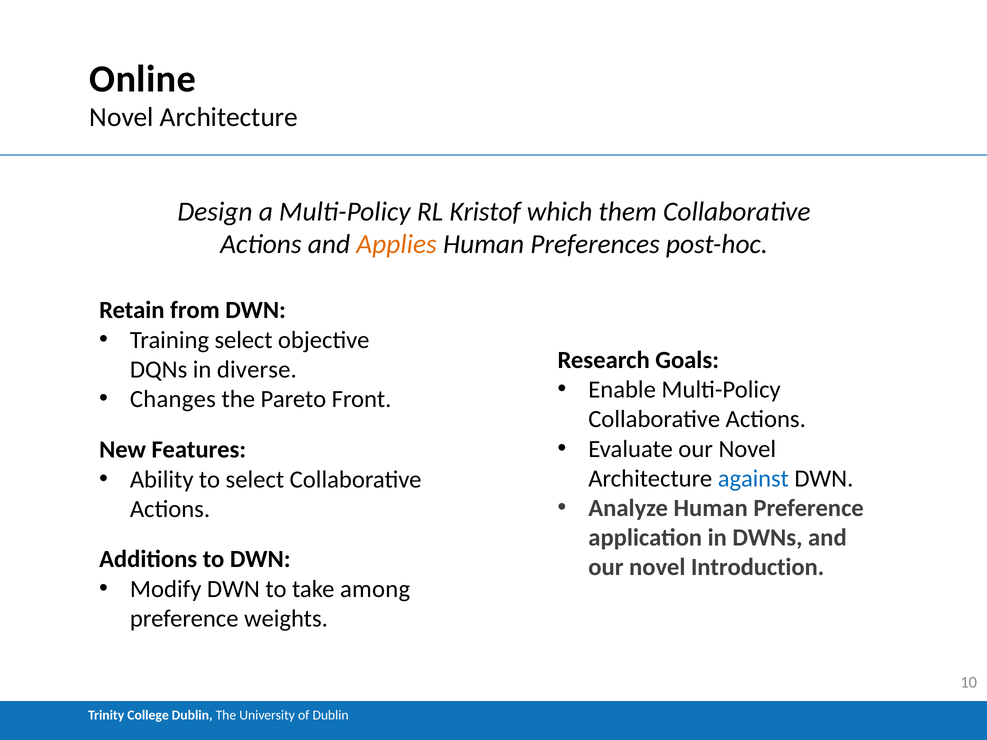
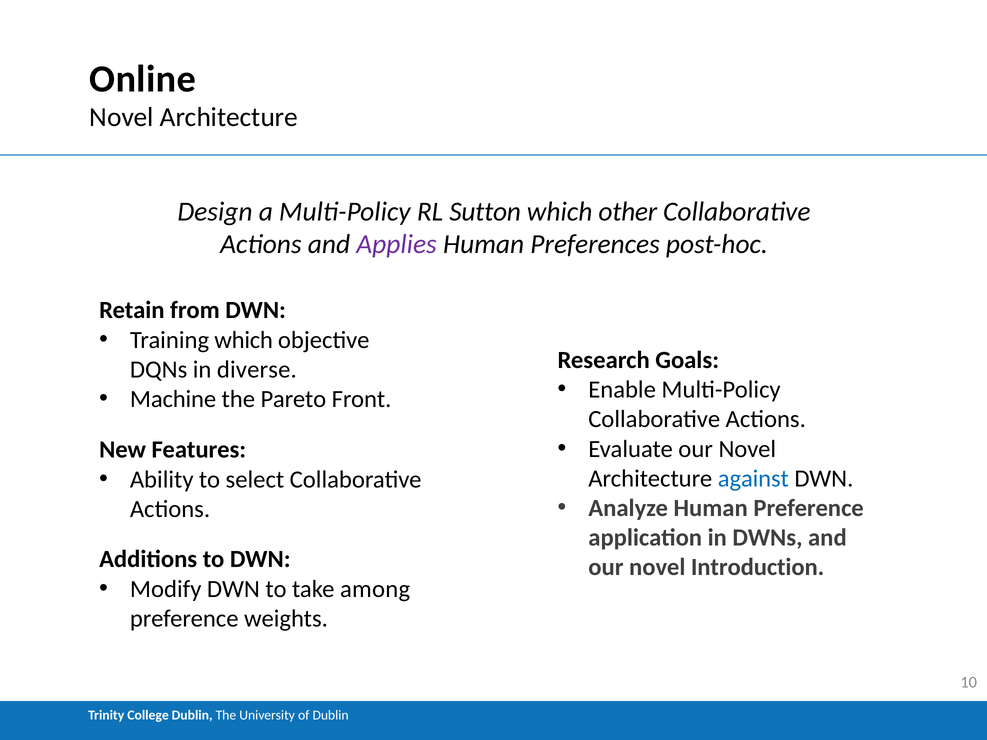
Kristof: Kristof -> Sutton
them: them -> other
Applies colour: orange -> purple
Training select: select -> which
Changes: Changes -> Machine
